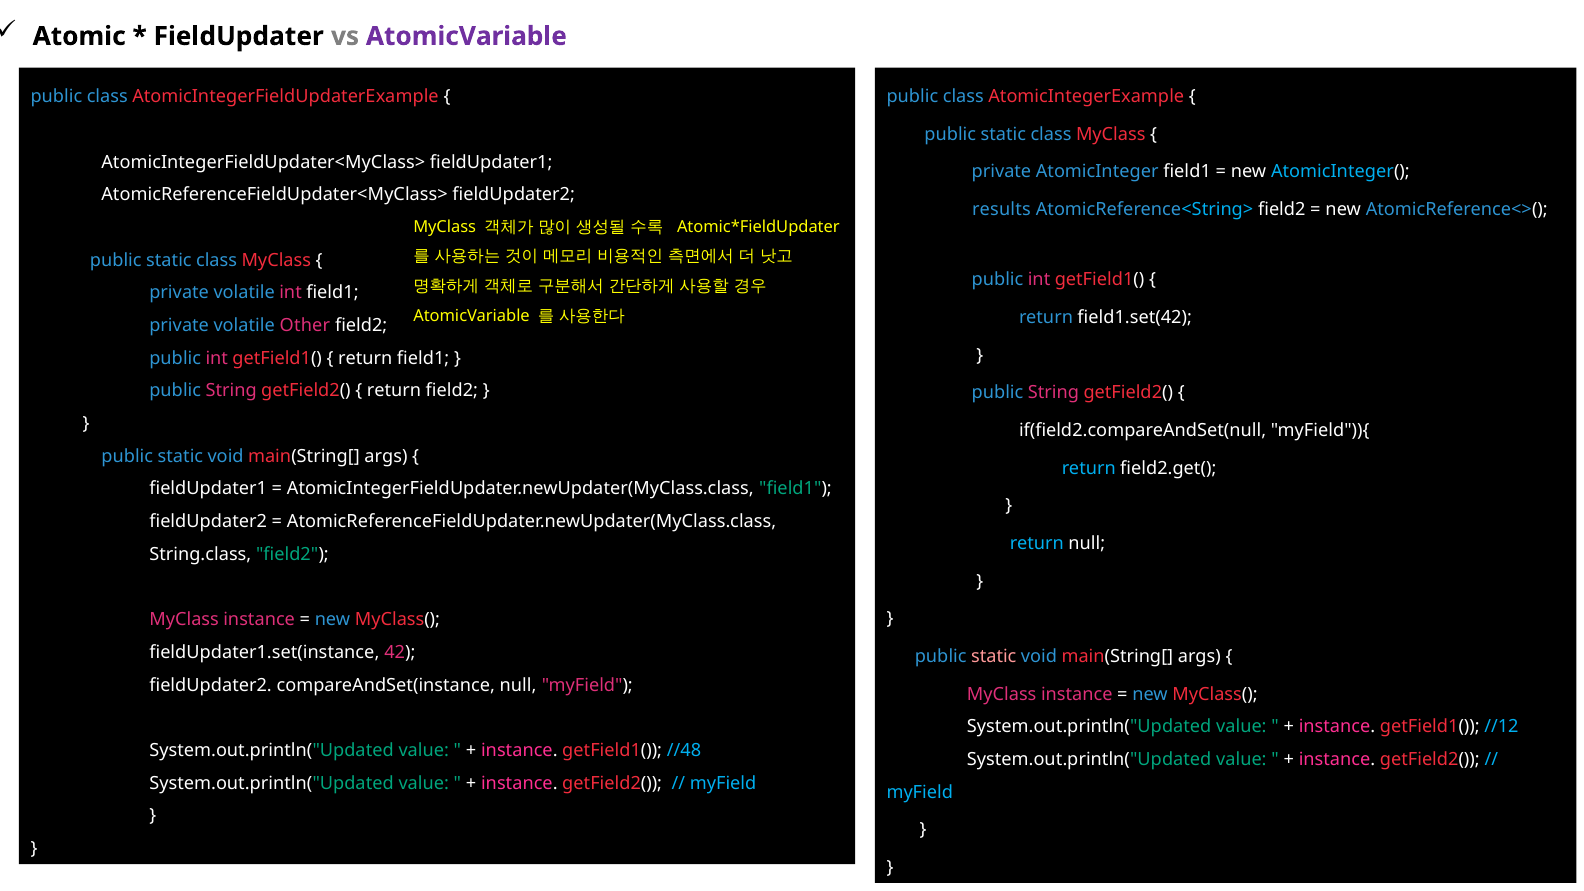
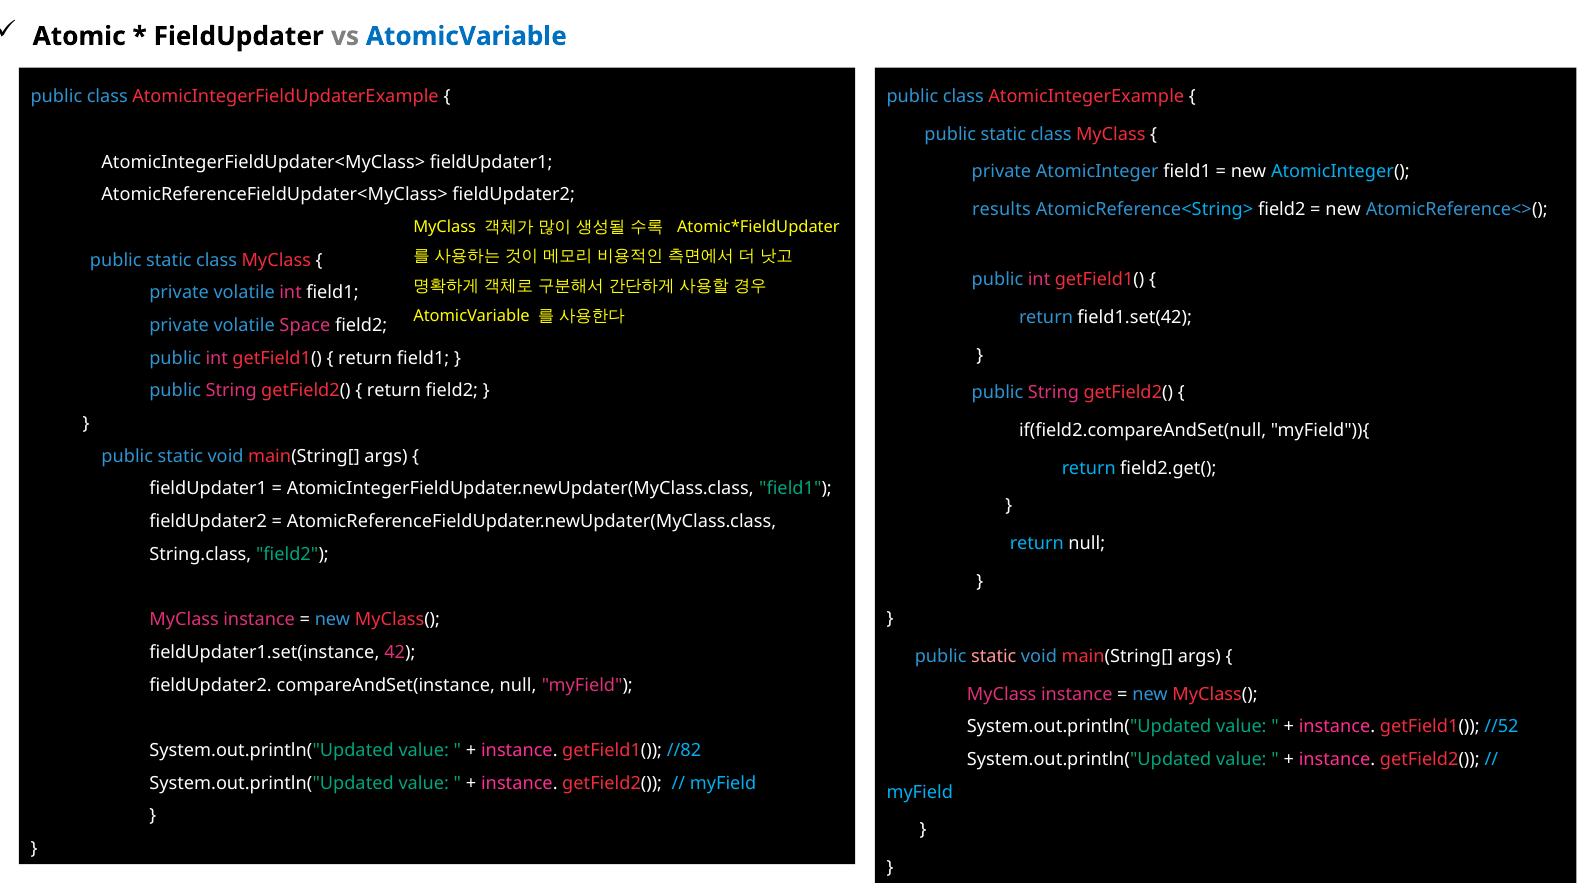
AtomicVariable at (466, 36) colour: purple -> blue
Other: Other -> Space
//12: //12 -> //52
//48: //48 -> //82
